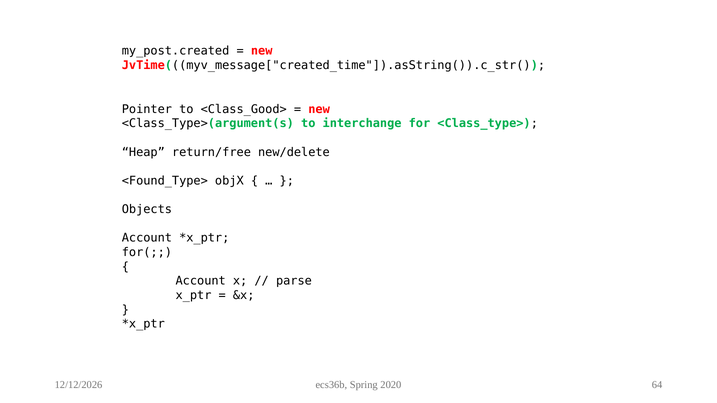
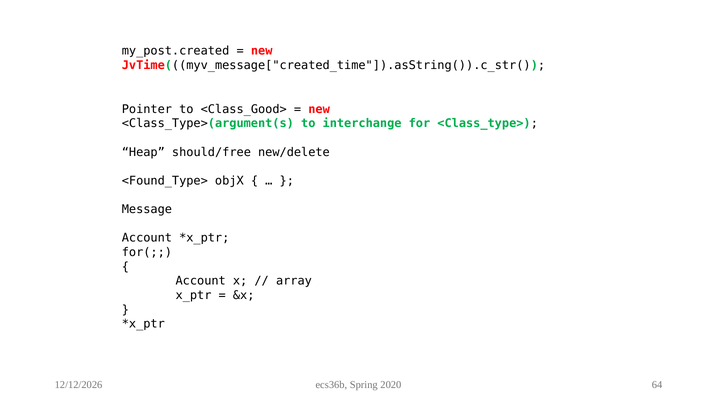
return/free: return/free -> should/free
Objects: Objects -> Message
parse: parse -> array
